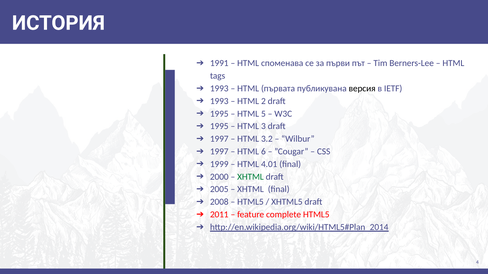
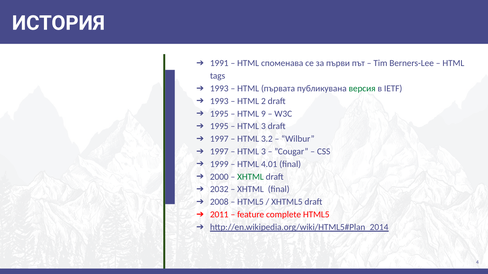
версия colour: black -> green
5: 5 -> 9
6 at (263, 152): 6 -> 3
2005: 2005 -> 2032
